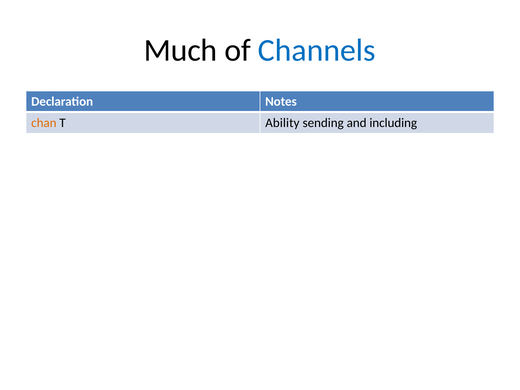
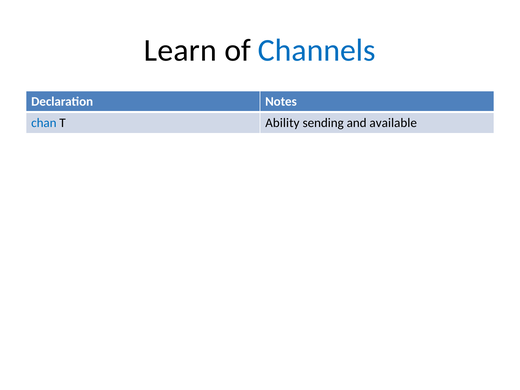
Much: Much -> Learn
chan colour: orange -> blue
including: including -> available
